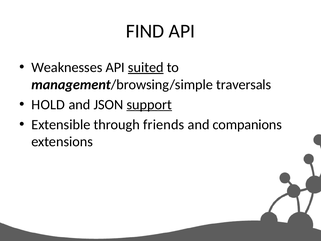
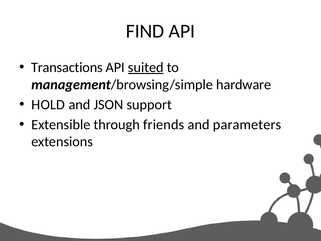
Weaknesses: Weaknesses -> Transactions
traversals: traversals -> hardware
support underline: present -> none
companions: companions -> parameters
